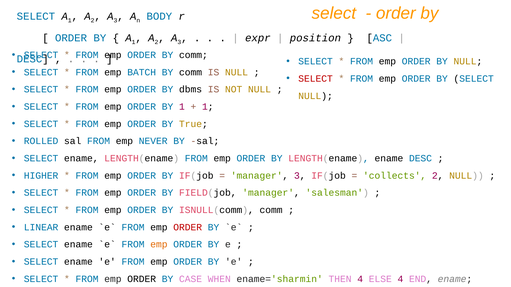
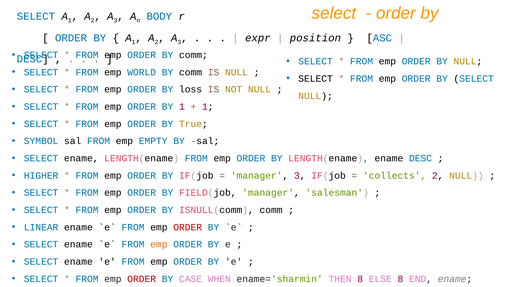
BATCH: BATCH -> WORLD
SELECT at (316, 79) colour: red -> black
dbms: dbms -> loss
ROLLED: ROLLED -> SYMBOL
NEVER: NEVER -> EMPTY
ORDER at (142, 279) colour: black -> red
THEN 4: 4 -> 8
ELSE 4: 4 -> 8
